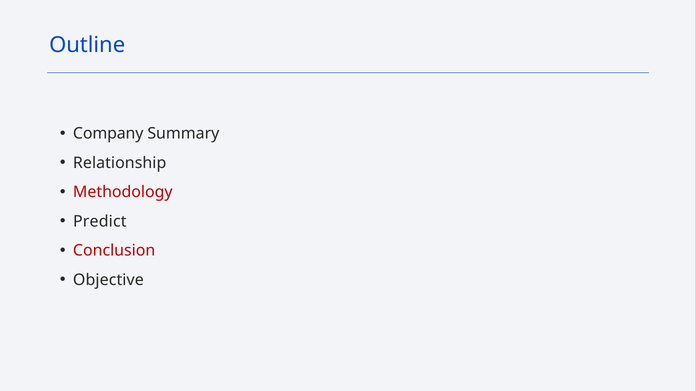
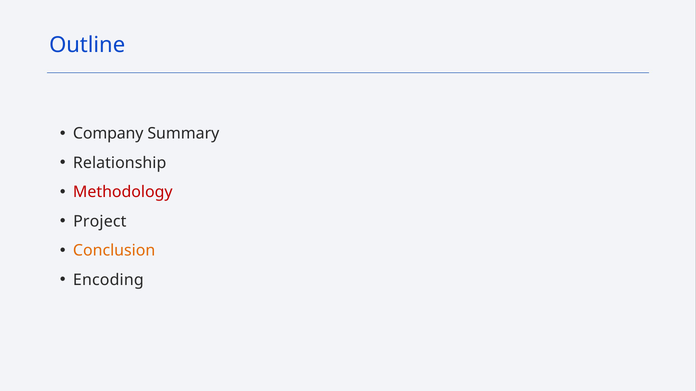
Predict: Predict -> Project
Conclusion colour: red -> orange
Objective: Objective -> Encoding
